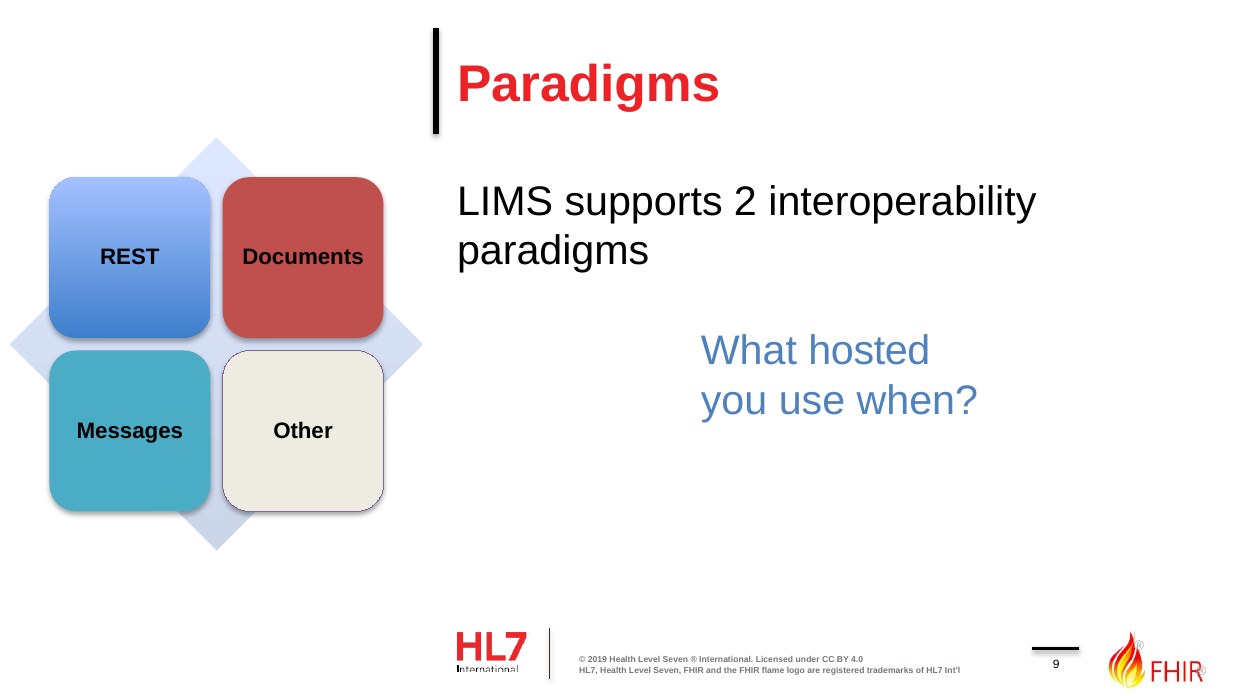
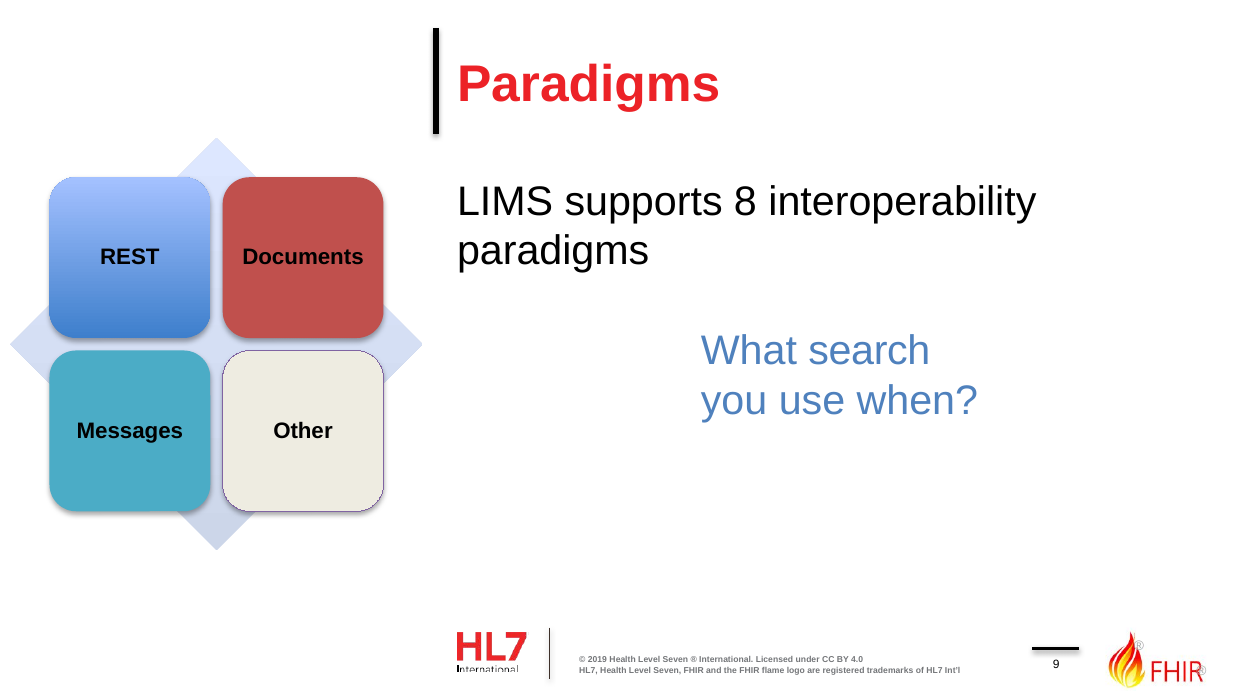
2: 2 -> 8
hosted: hosted -> search
